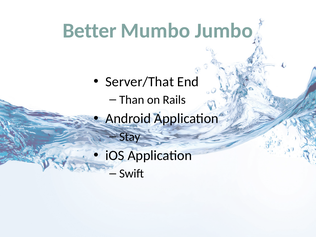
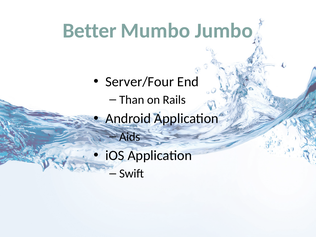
Server/That: Server/That -> Server/Four
Stay: Stay -> Aids
